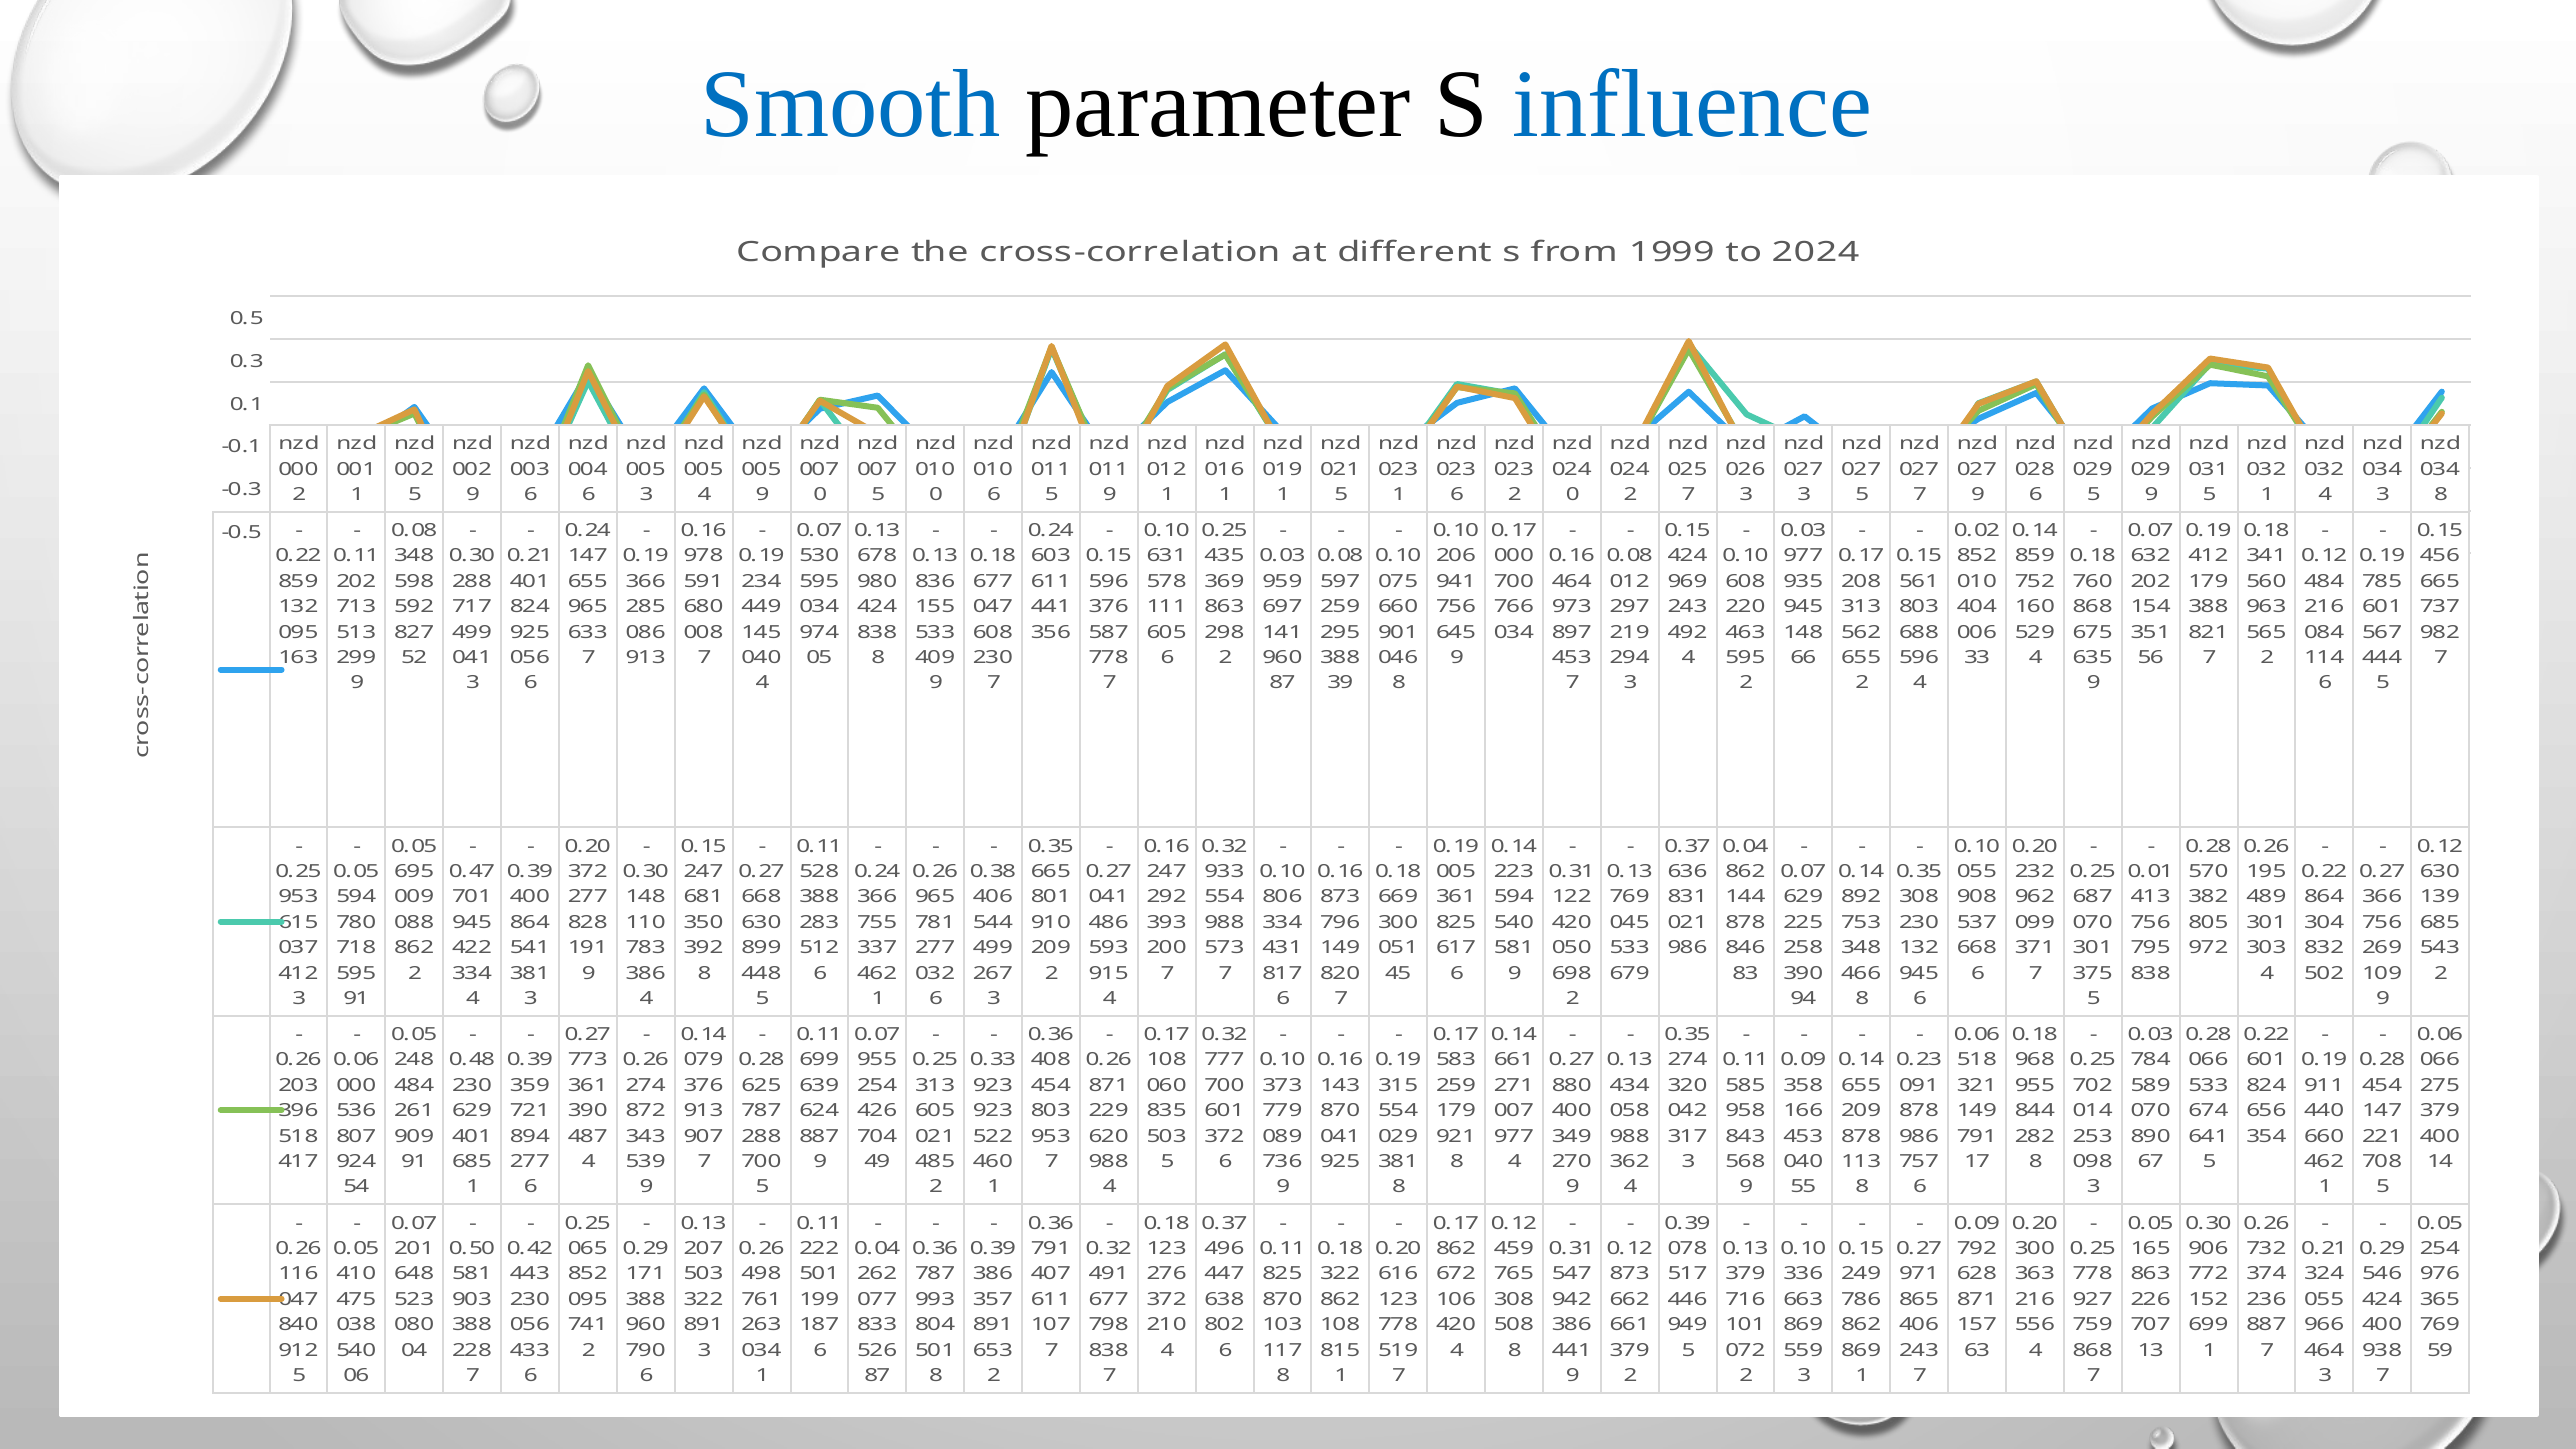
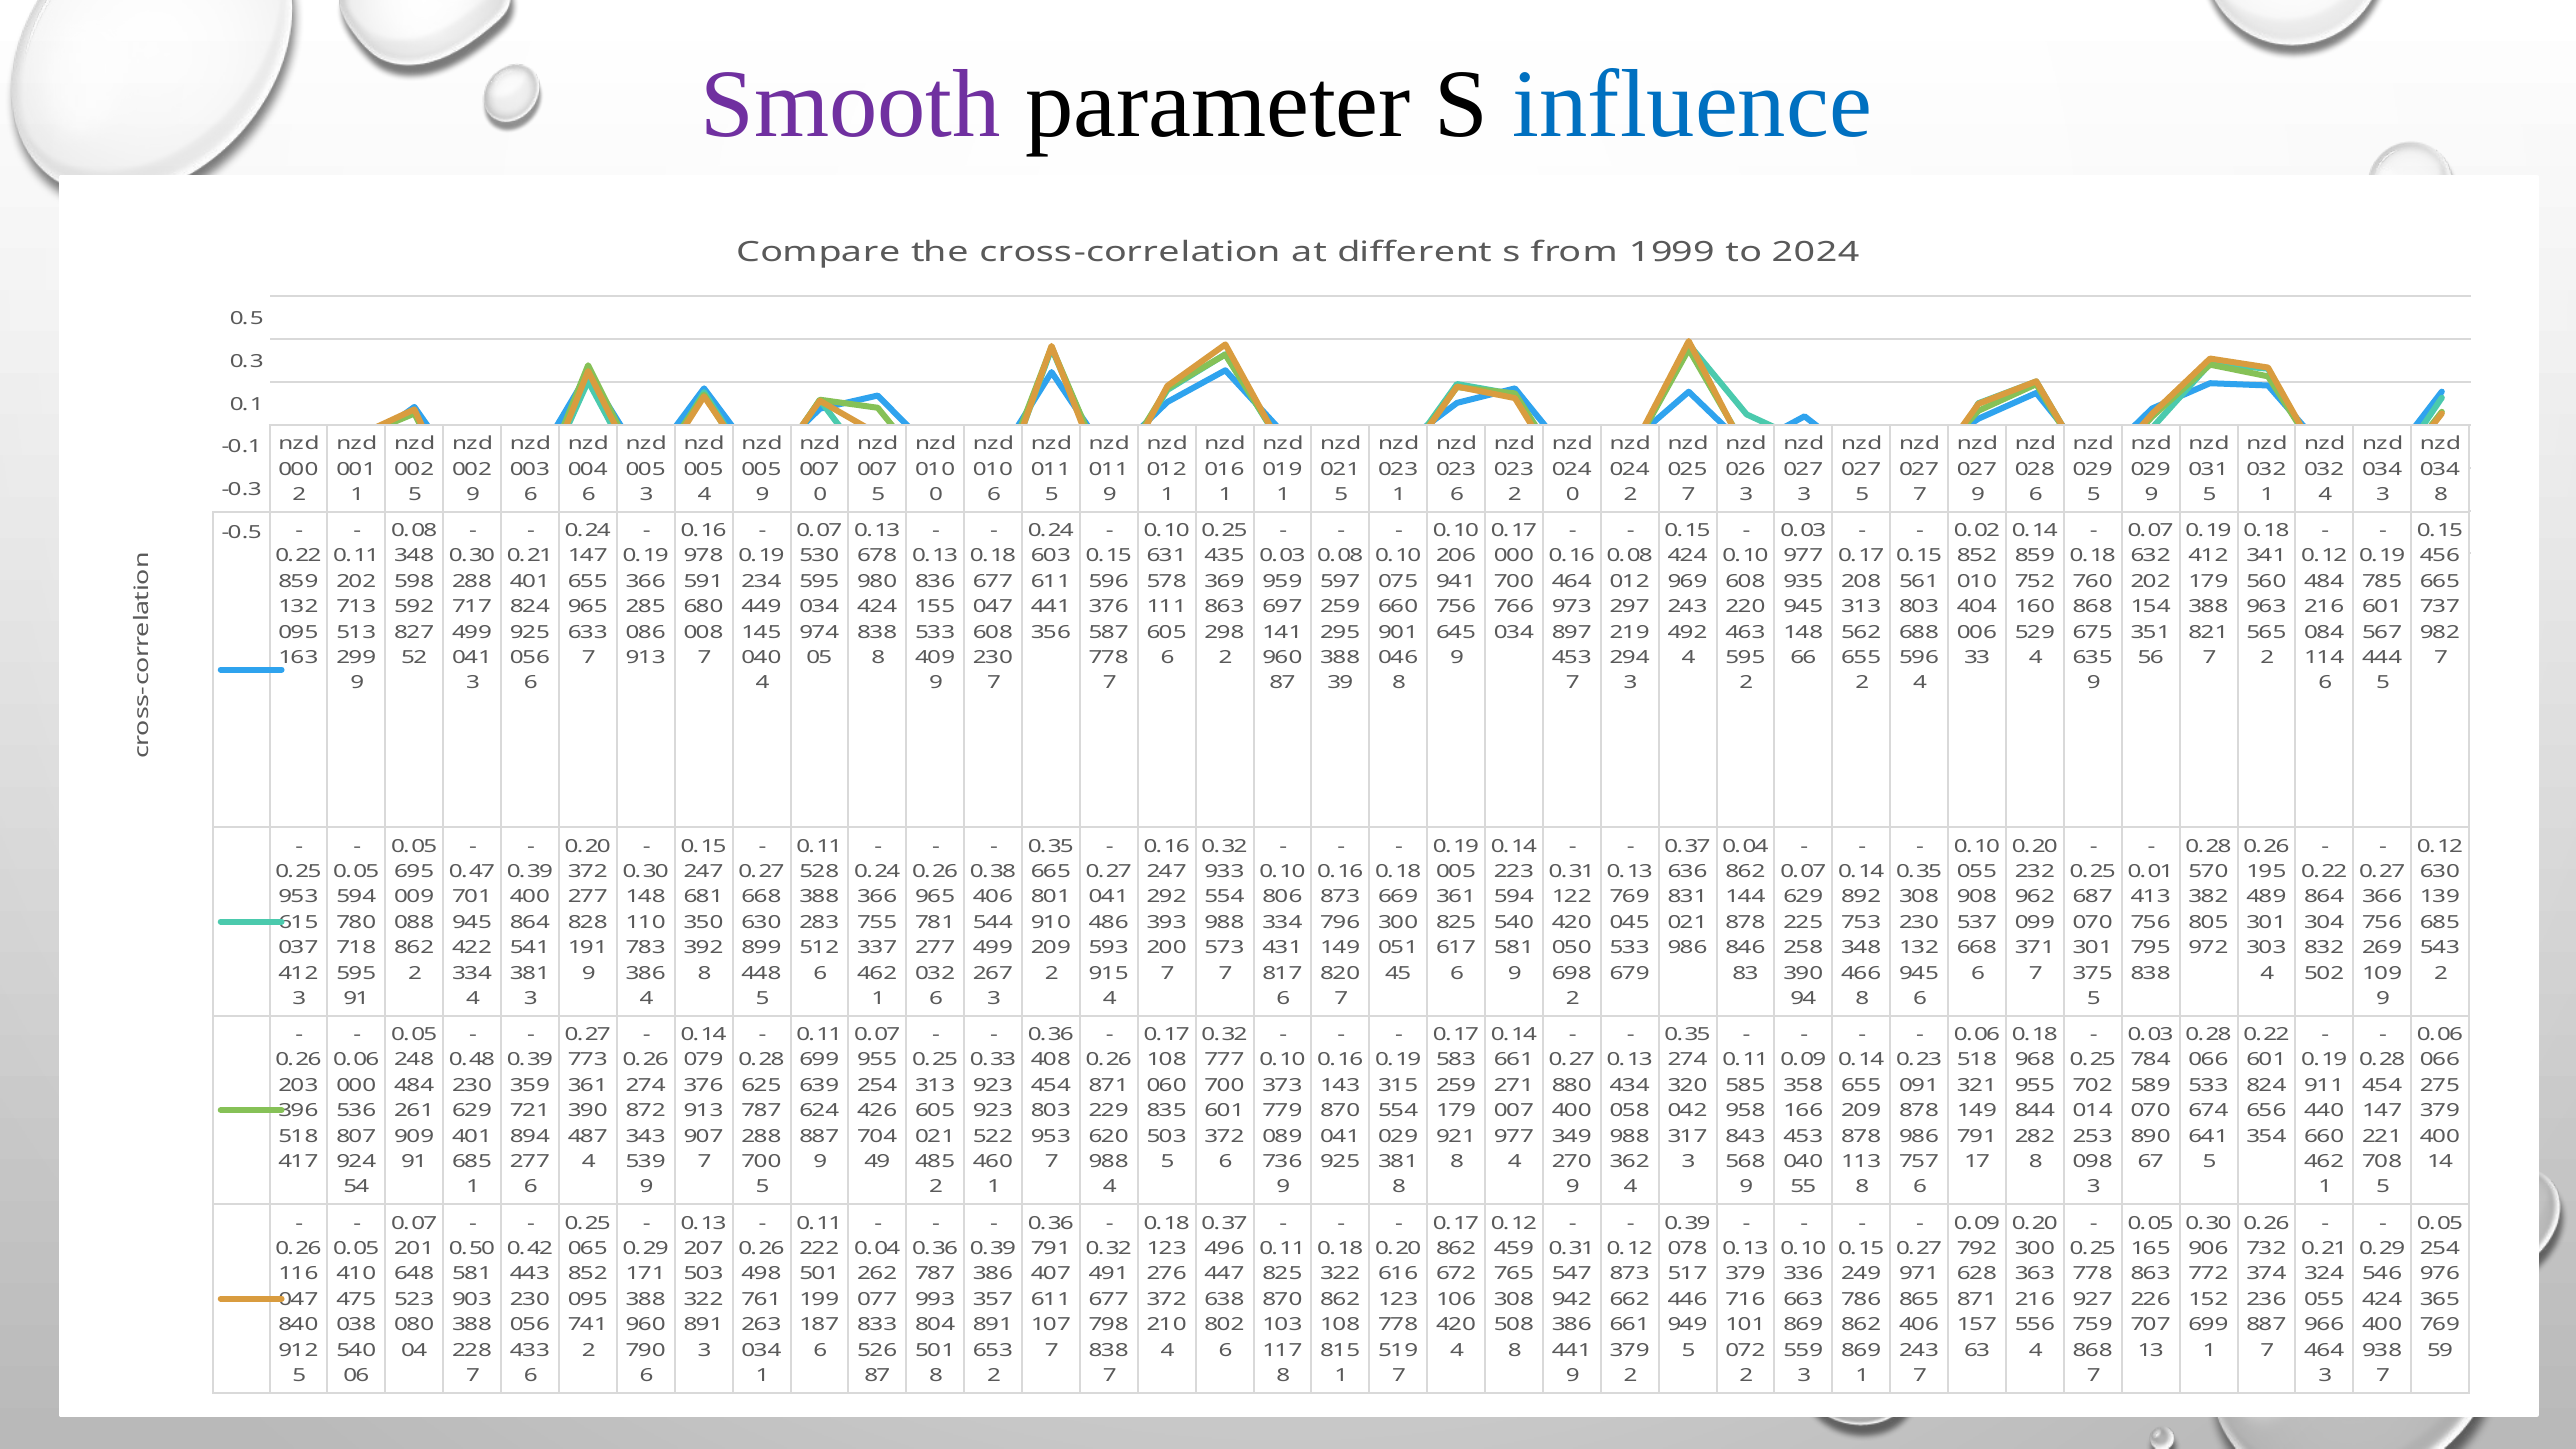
Smooth colour: blue -> purple
